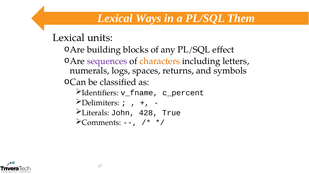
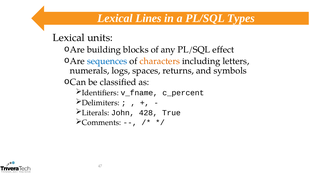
Ways: Ways -> Lines
Them: Them -> Types
sequences colour: purple -> blue
